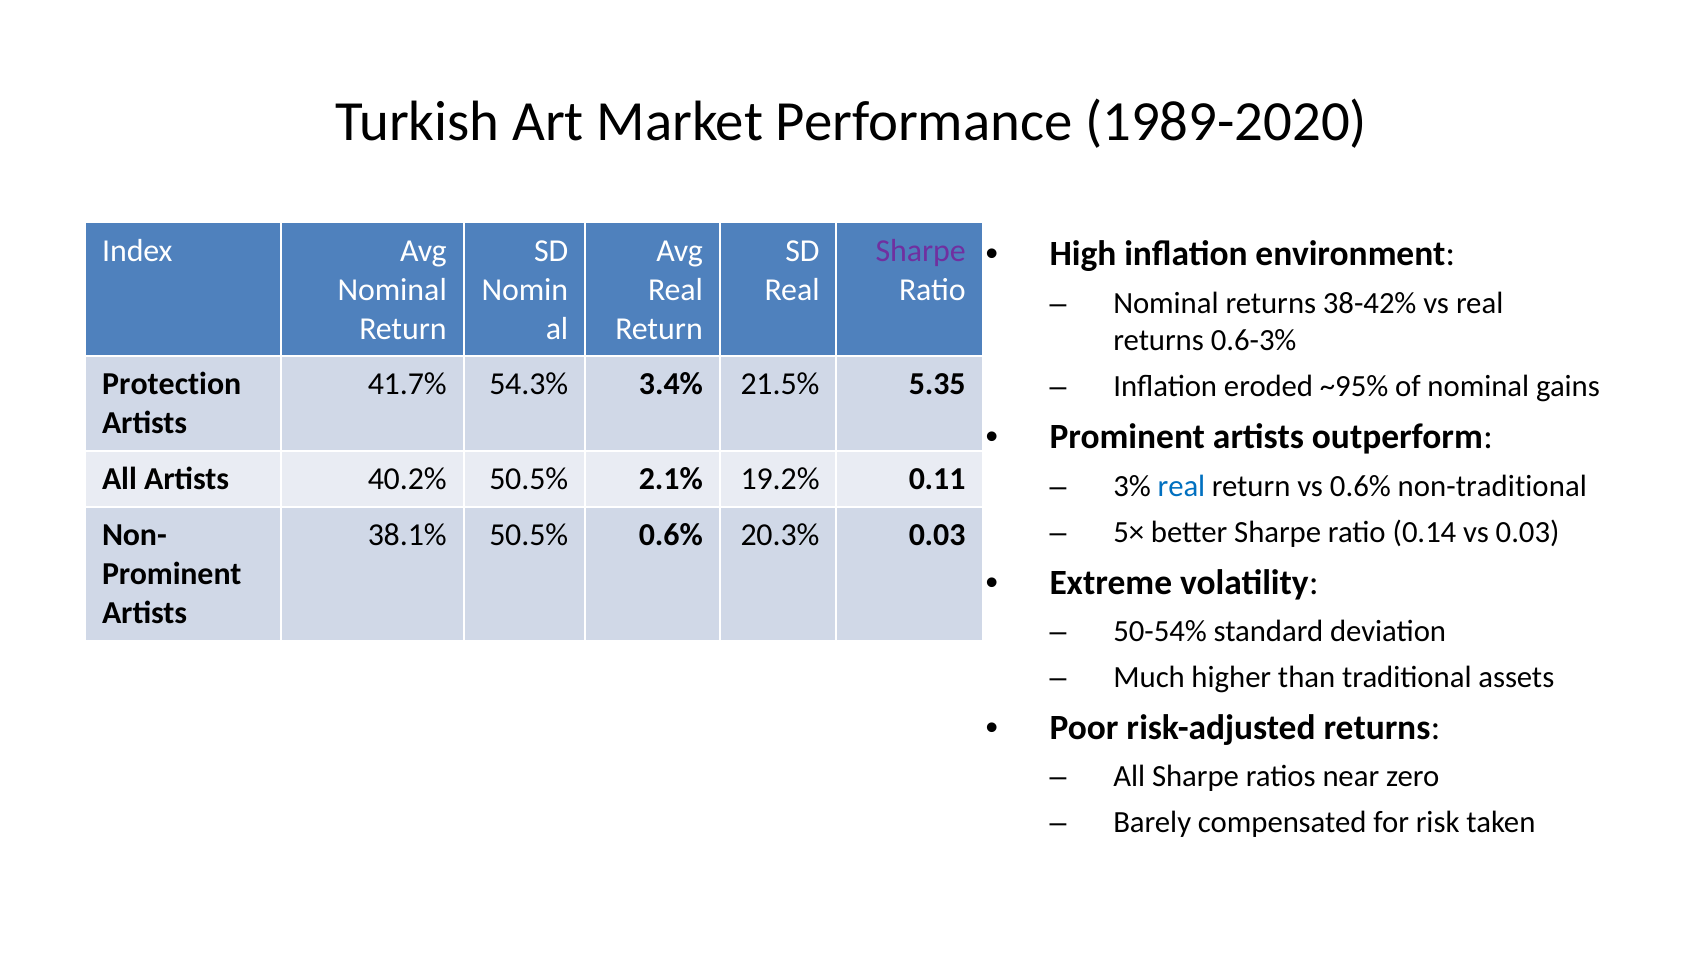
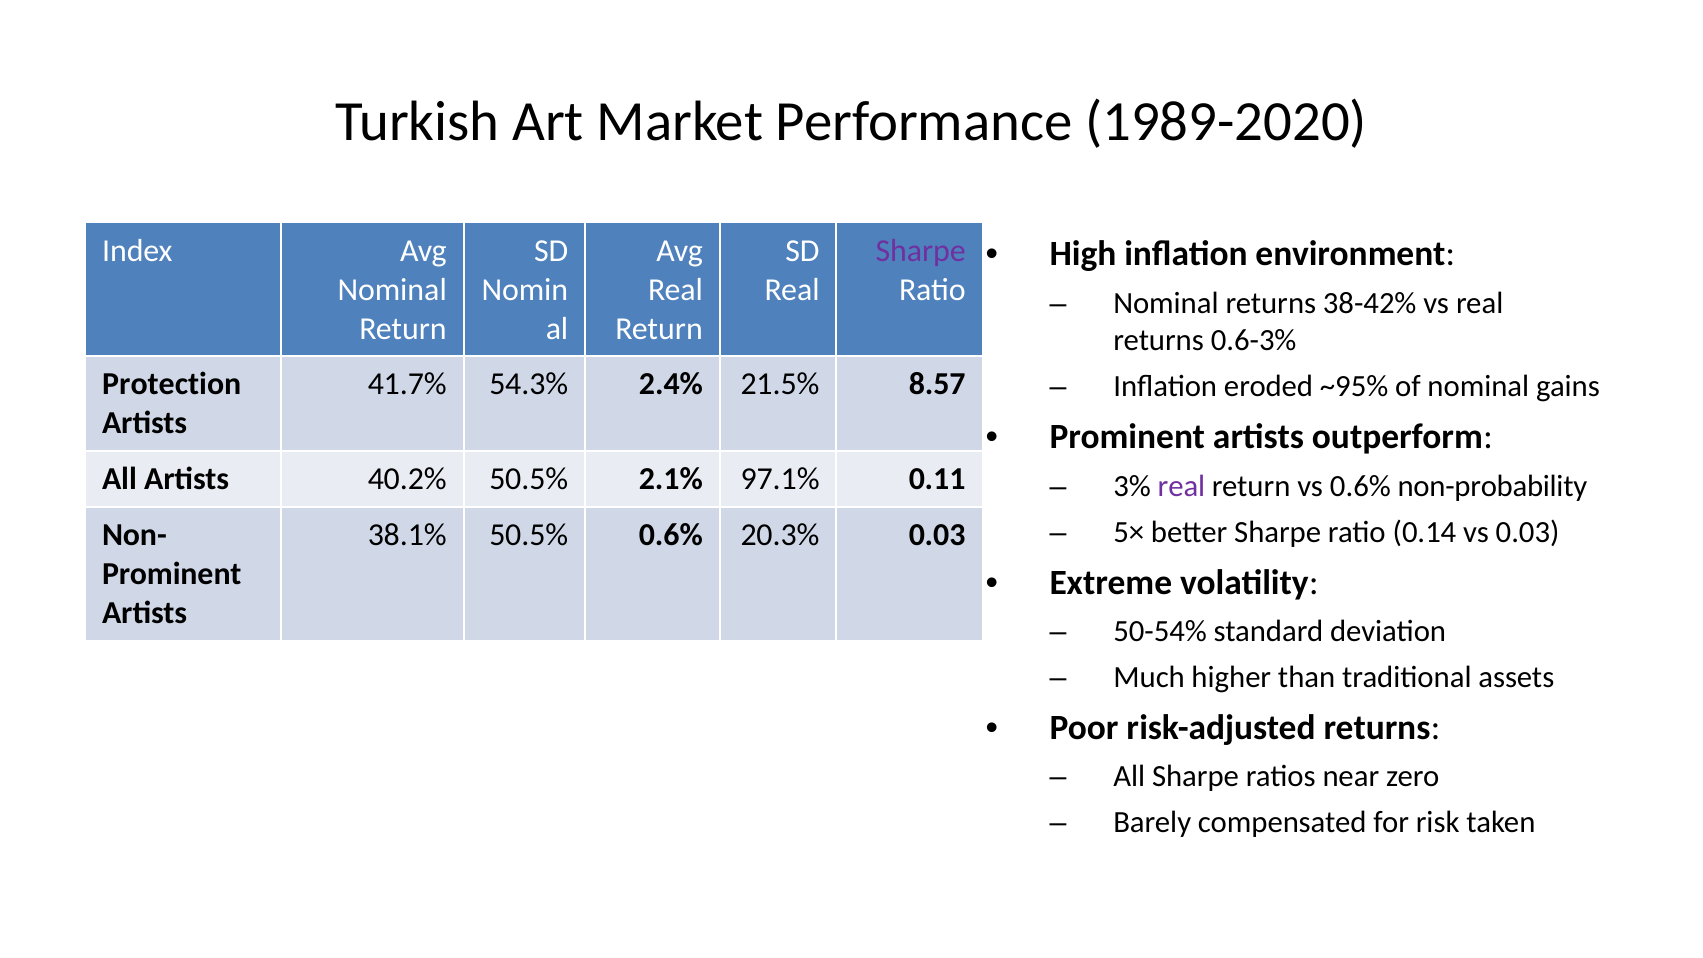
3.4%: 3.4% -> 2.4%
5.35: 5.35 -> 8.57
19.2%: 19.2% -> 97.1%
real at (1181, 486) colour: blue -> purple
non-traditional: non-traditional -> non-probability
